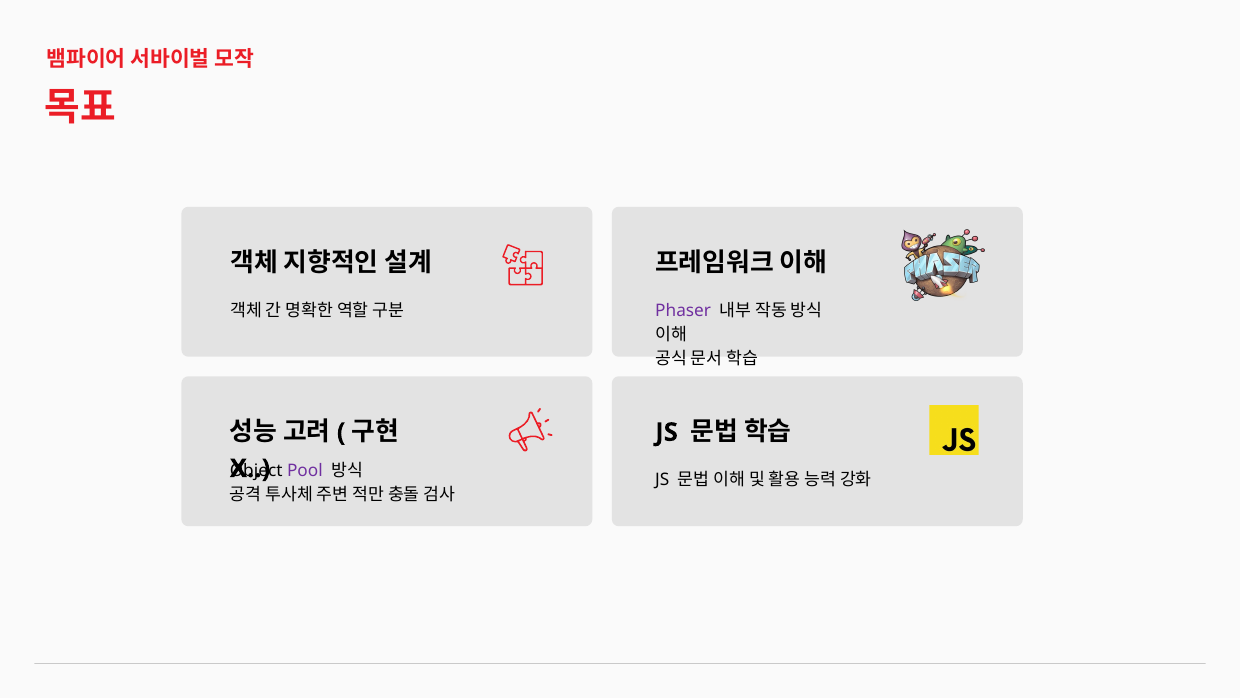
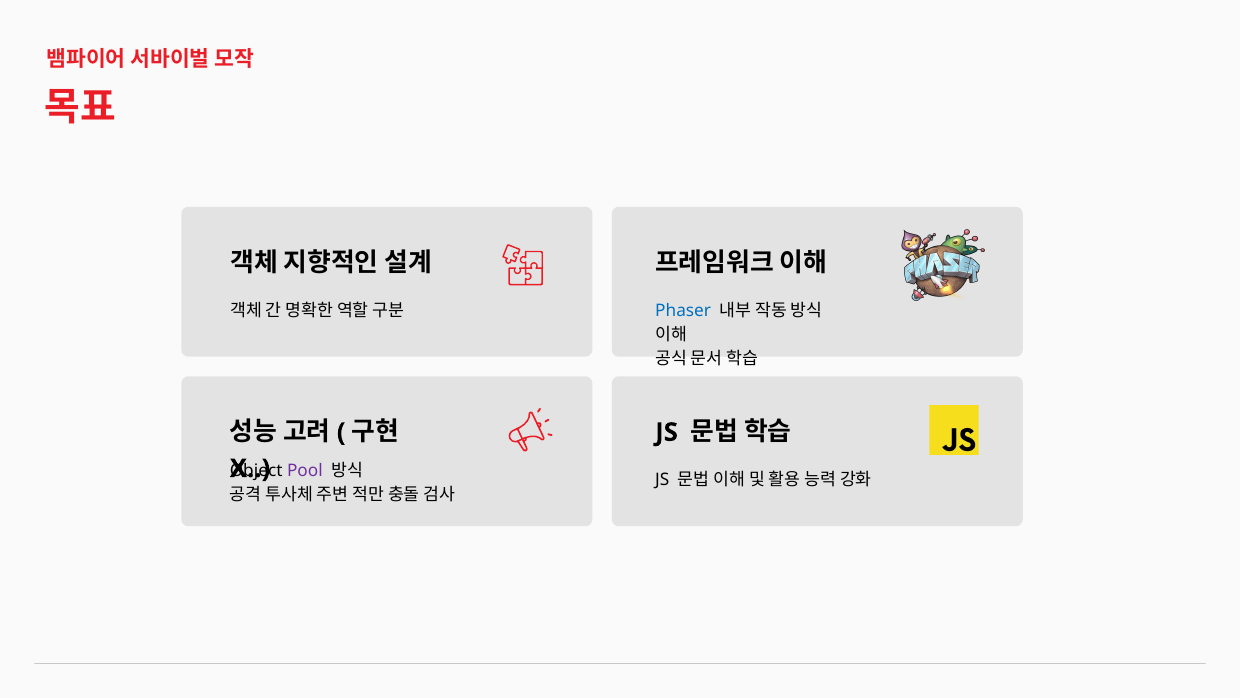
Phaser colour: purple -> blue
